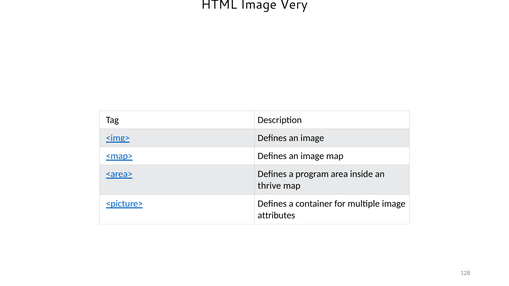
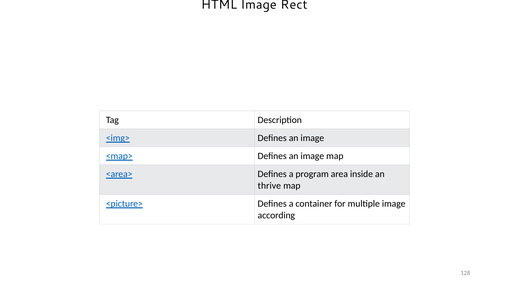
Very: Very -> Rect
attributes: attributes -> according
